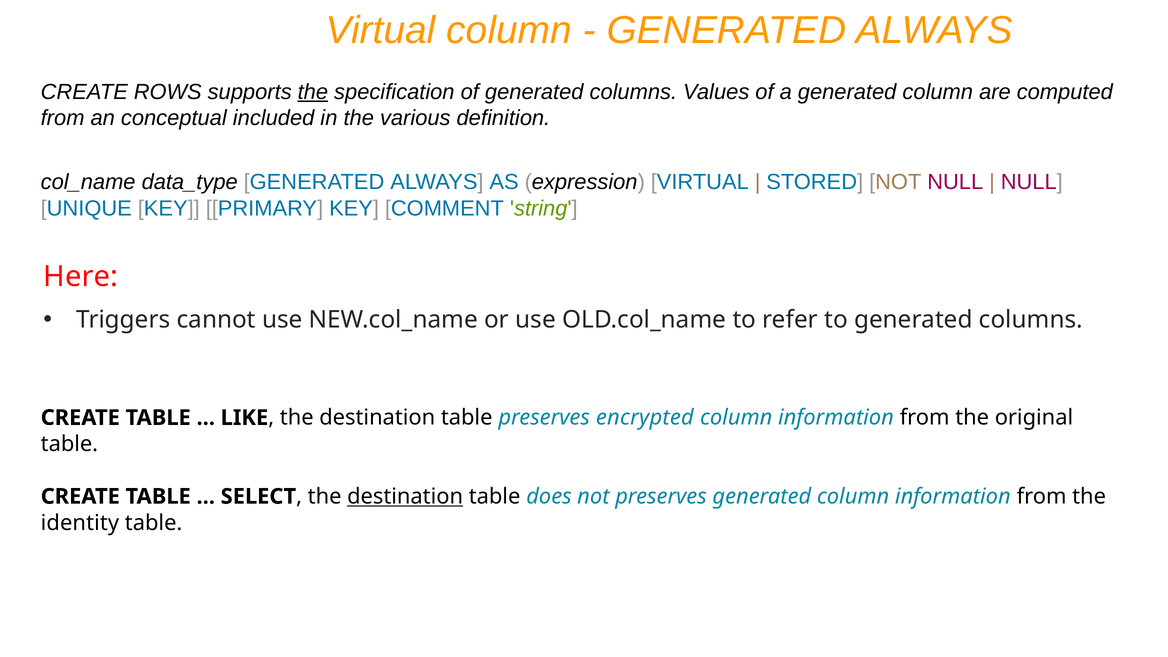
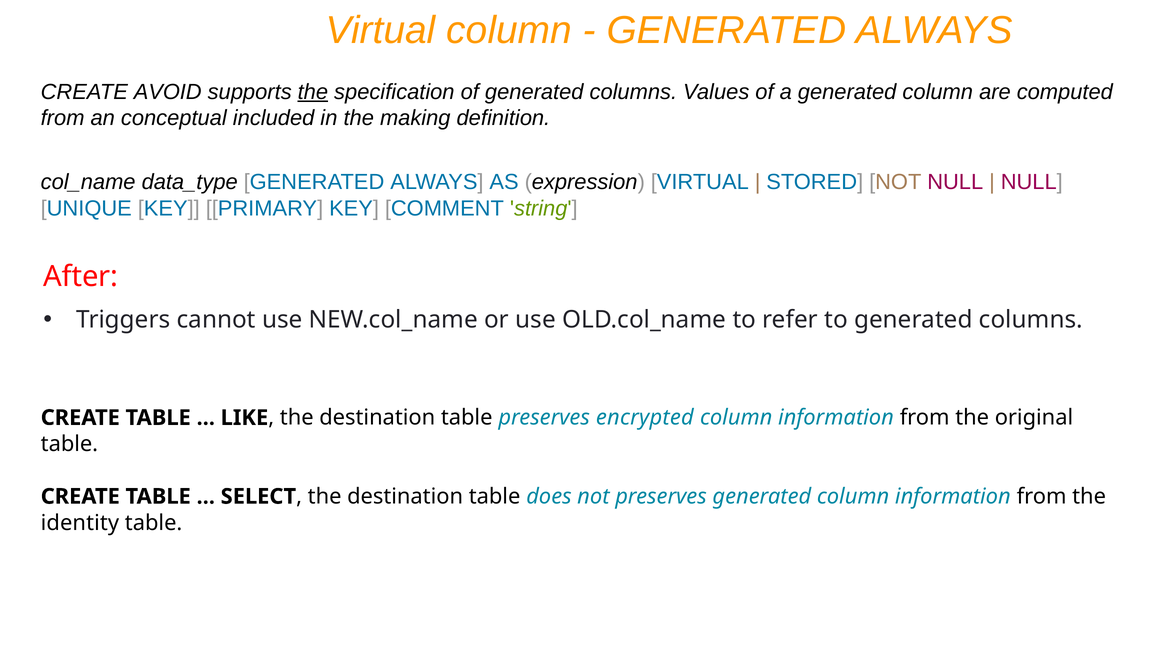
ROWS: ROWS -> AVOID
various: various -> making
Here: Here -> After
destination at (405, 497) underline: present -> none
